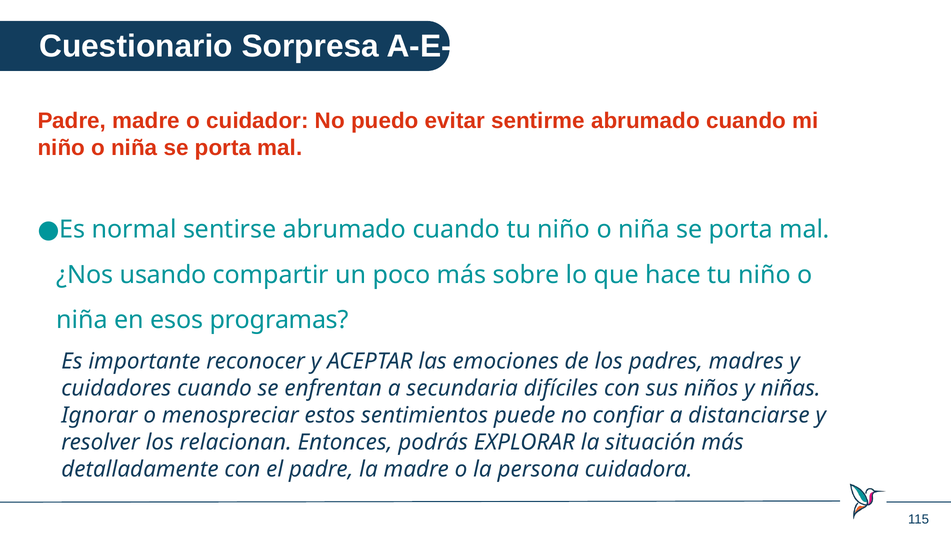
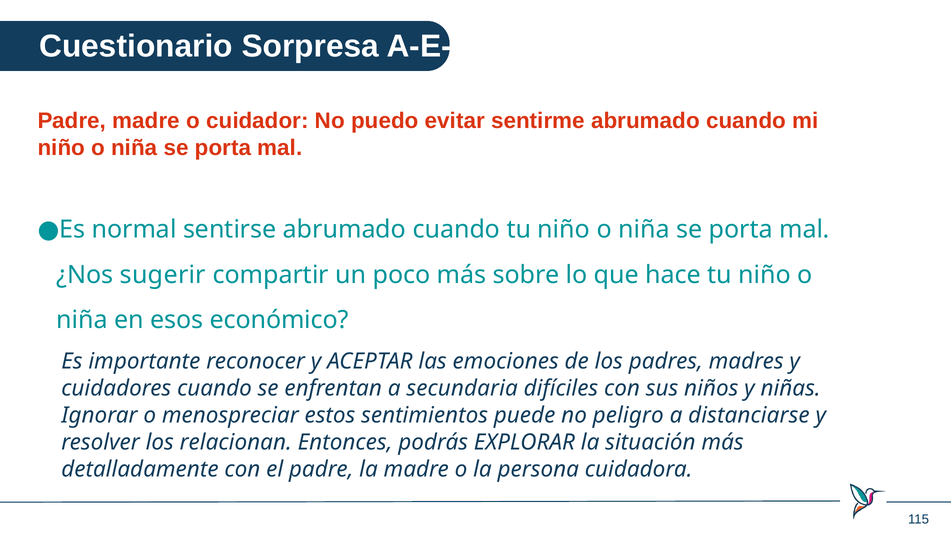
usando: usando -> sugerir
programas: programas -> económico
confiar: confiar -> peligro
